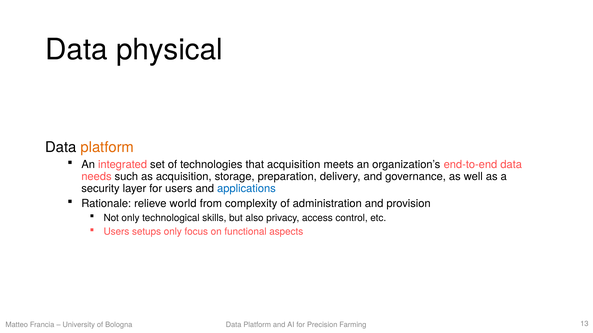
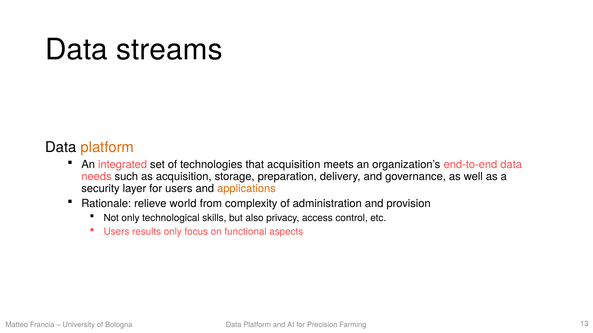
physical: physical -> streams
applications colour: blue -> orange
setups: setups -> results
